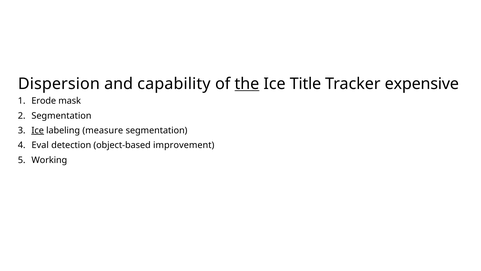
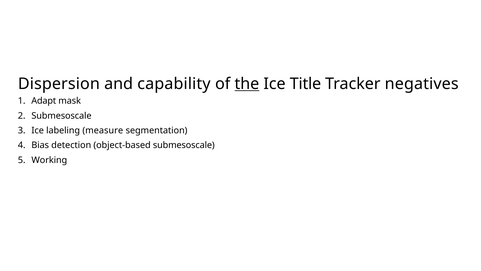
expensive: expensive -> negatives
Erode: Erode -> Adapt
Segmentation at (61, 116): Segmentation -> Submesoscale
Ice at (38, 130) underline: present -> none
Eval: Eval -> Bias
object-based improvement: improvement -> submesoscale
